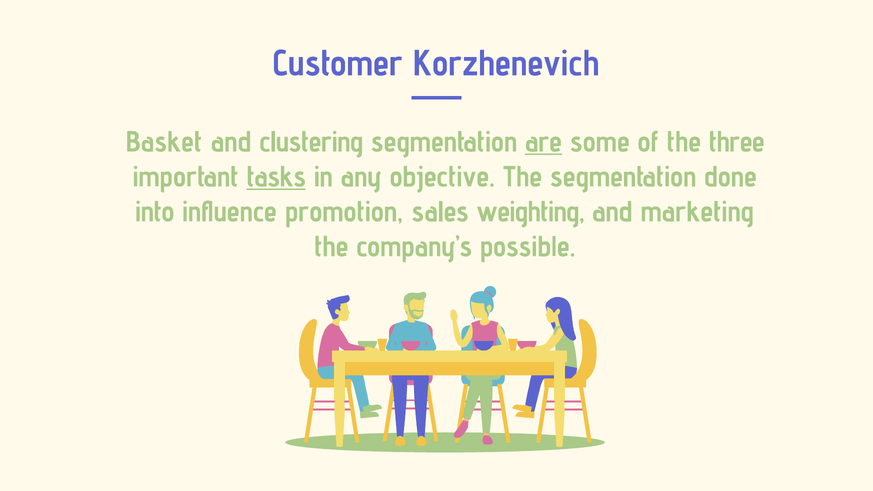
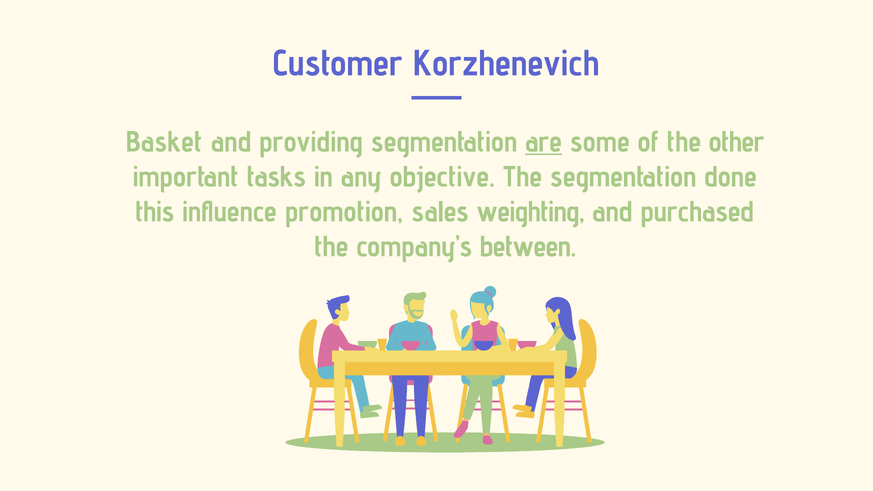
clustering: clustering -> providing
three: three -> other
tasks underline: present -> none
into: into -> this
marketing: marketing -> purchased
possible: possible -> between
